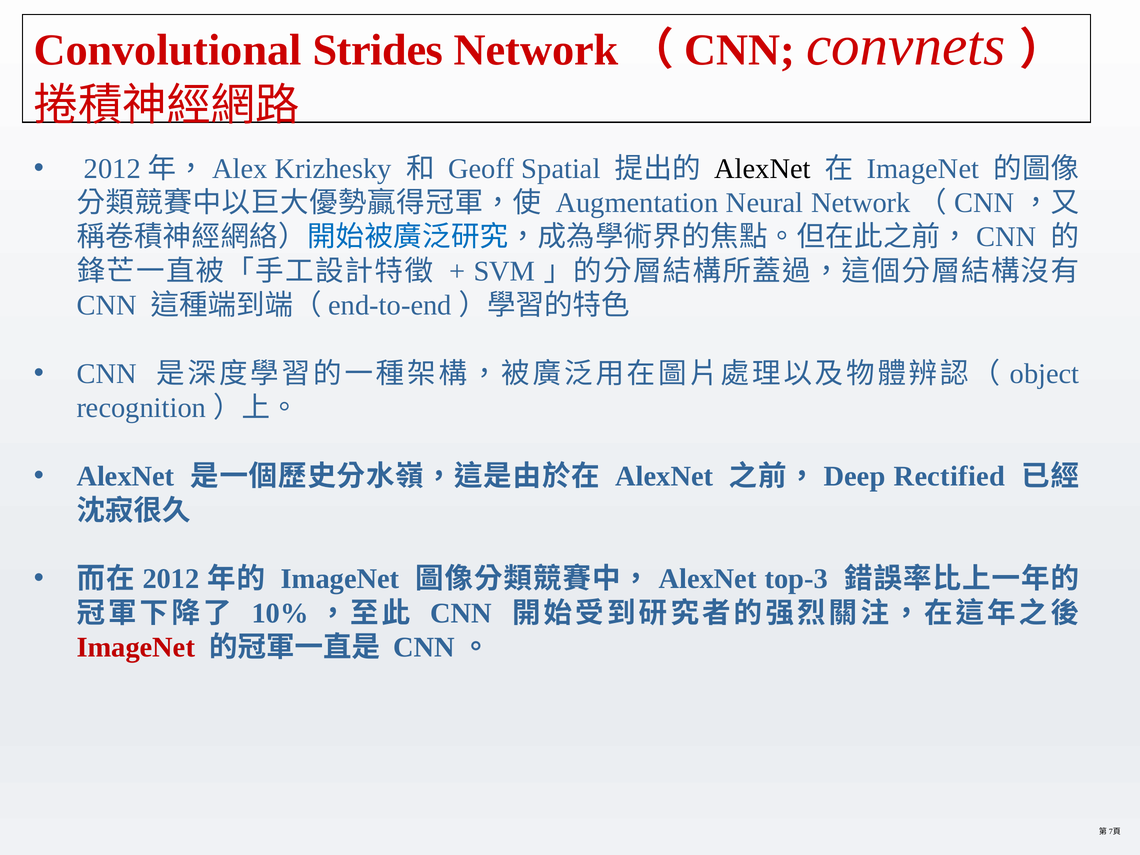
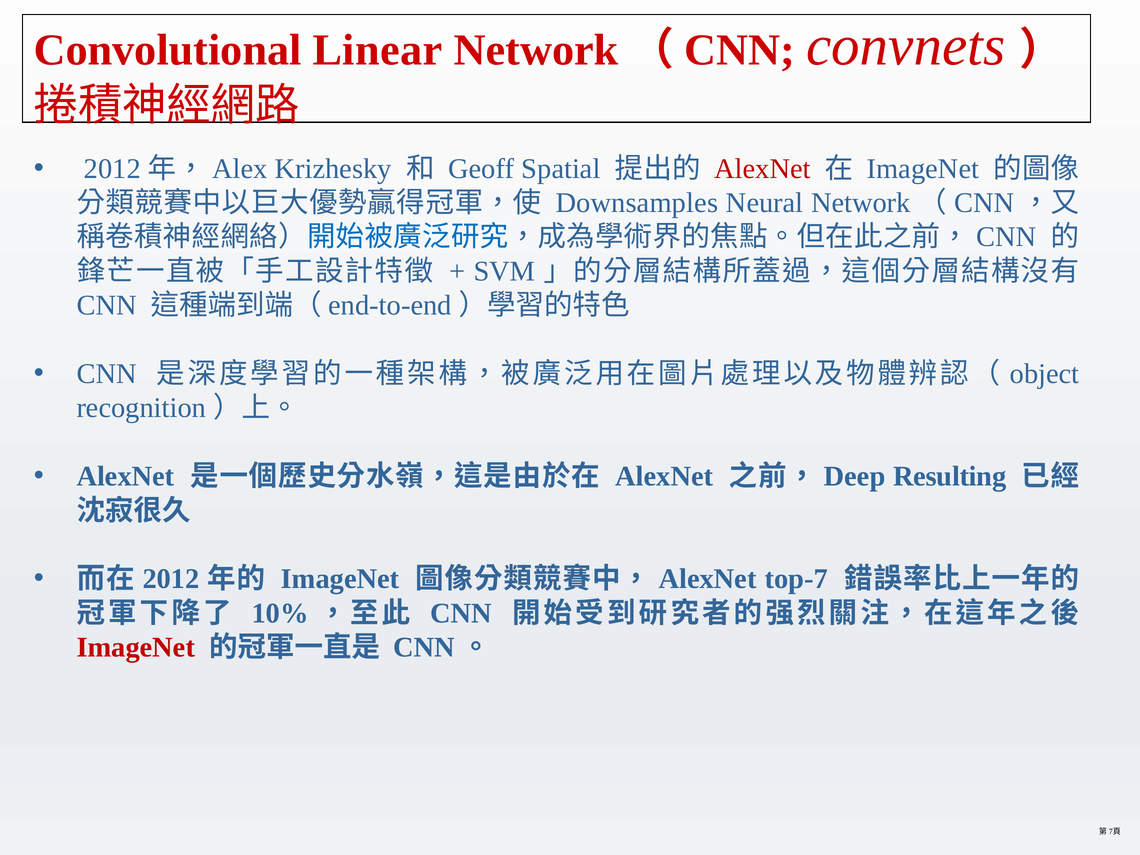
Strides: Strides -> Linear
AlexNet at (762, 169) colour: black -> red
Augmentation: Augmentation -> Downsamples
Rectified: Rectified -> Resulting
top-3: top-3 -> top-7
